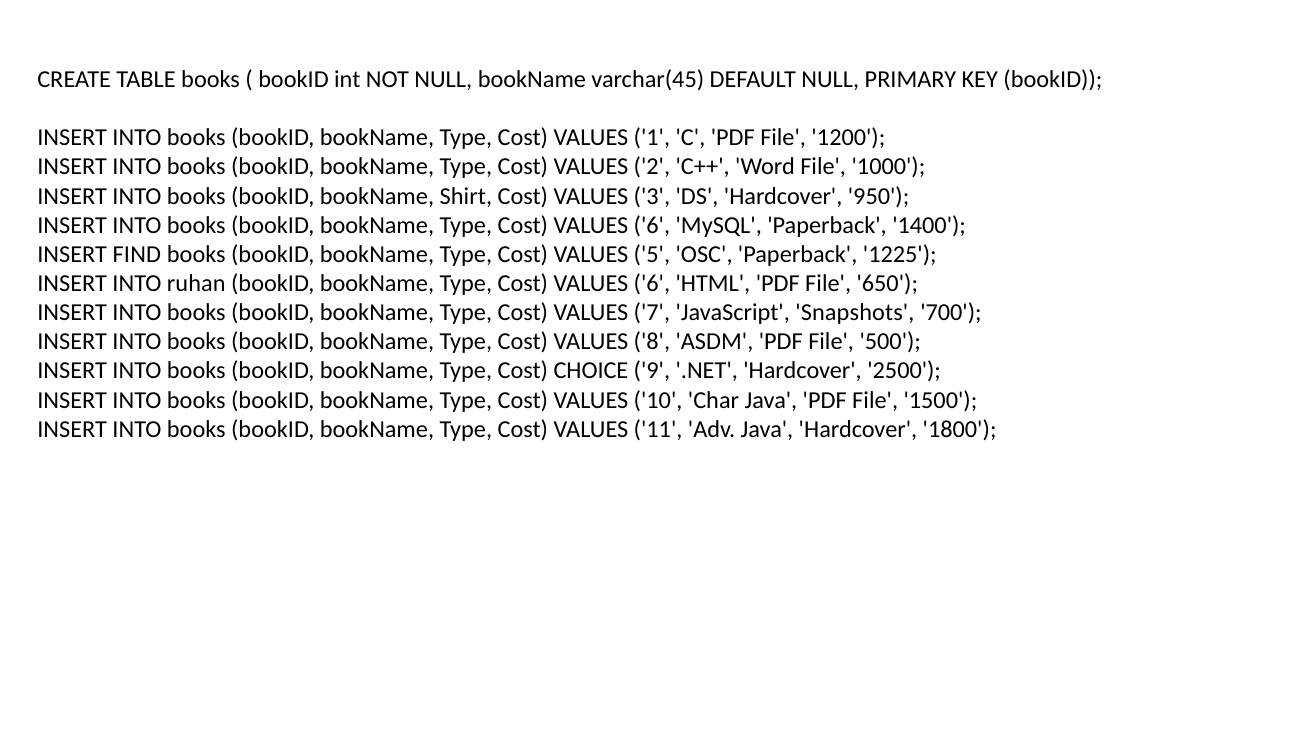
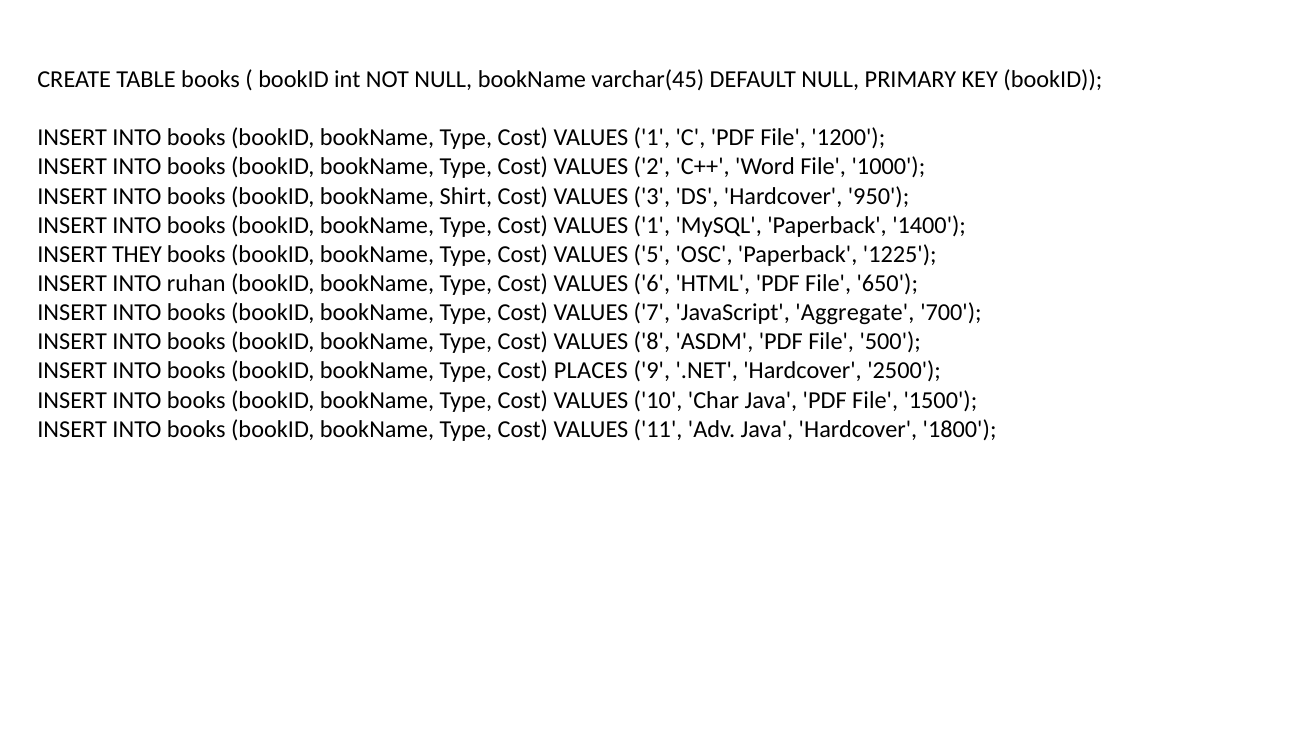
6 at (652, 225): 6 -> 1
FIND: FIND -> THEY
Snapshots: Snapshots -> Aggregate
CHOICE: CHOICE -> PLACES
